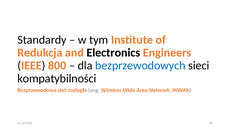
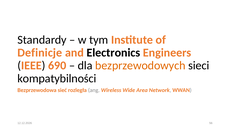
Redukcja: Redukcja -> Definicje
800: 800 -> 690
bezprzewodowych colour: blue -> orange
